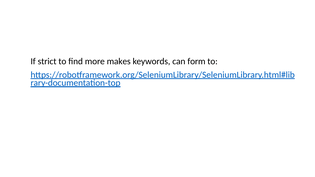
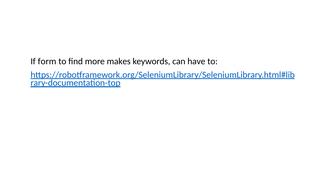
strict: strict -> form
form: form -> have
